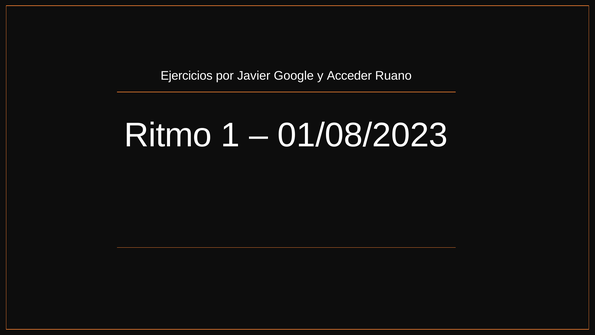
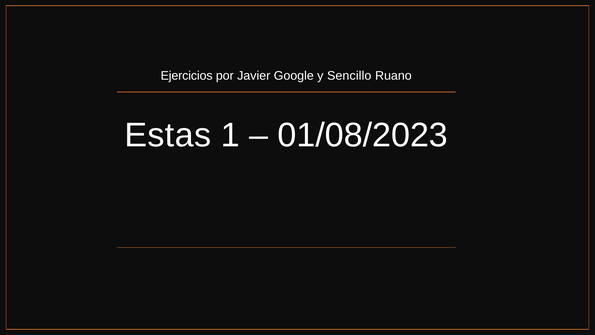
Acceder: Acceder -> Sencillo
Ritmo: Ritmo -> Estas
